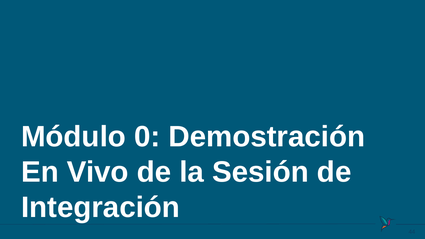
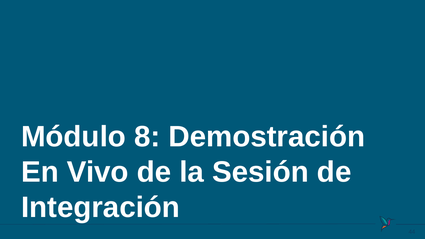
0: 0 -> 8
